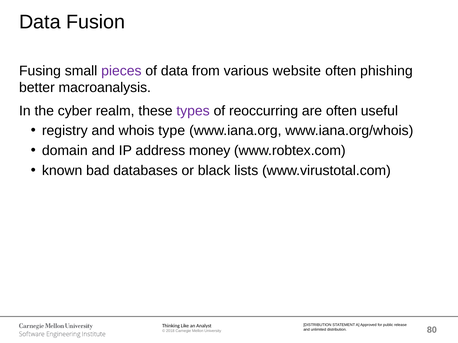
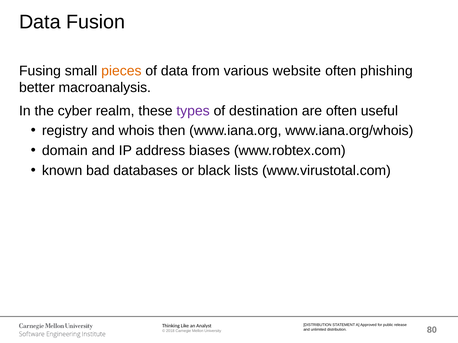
pieces colour: purple -> orange
reoccurring: reoccurring -> destination
type: type -> then
money: money -> biases
